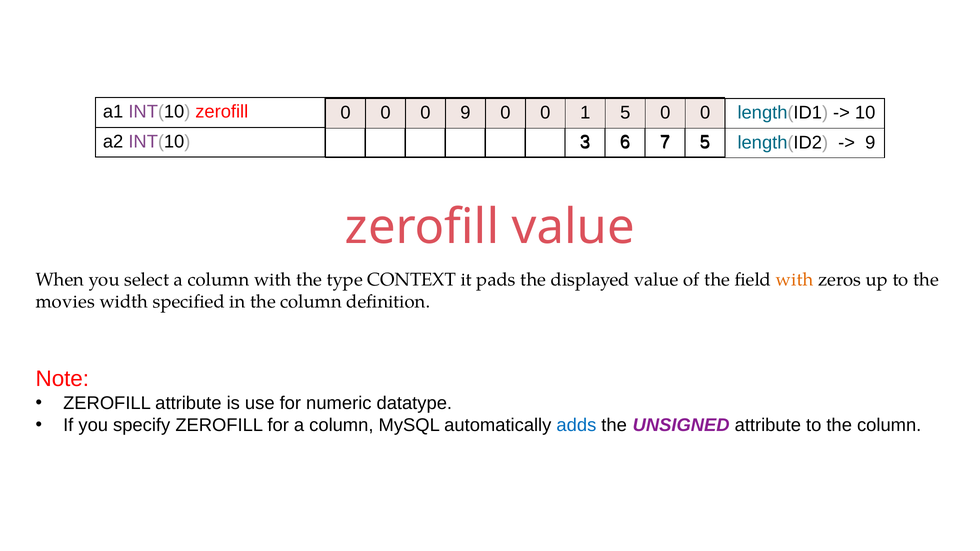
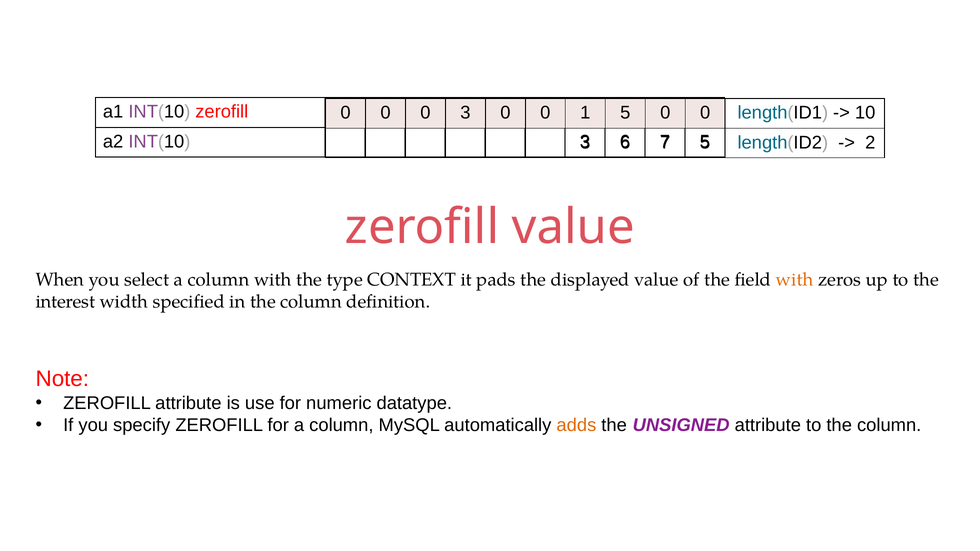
0 9: 9 -> 3
9 at (870, 143): 9 -> 2
movies: movies -> interest
adds colour: blue -> orange
